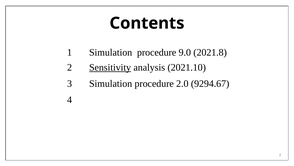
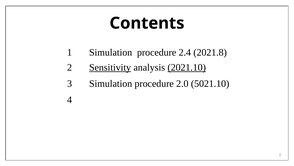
9.0: 9.0 -> 2.4
2021.10 underline: none -> present
9294.67: 9294.67 -> 5021.10
